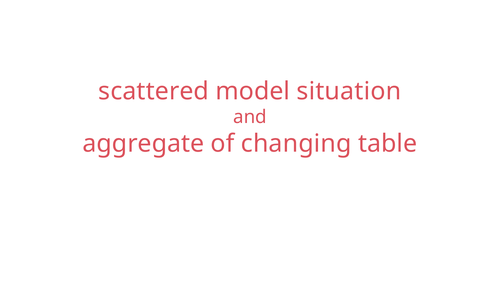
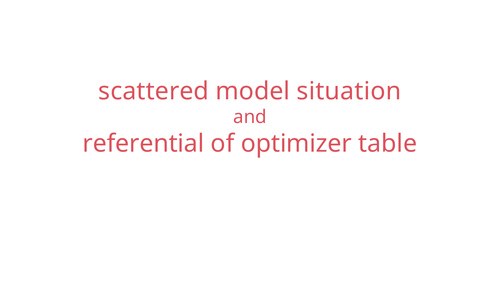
aggregate: aggregate -> referential
changing: changing -> optimizer
